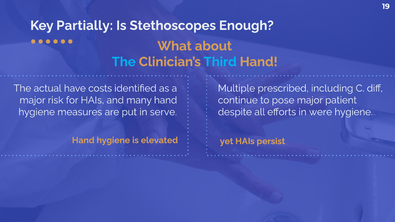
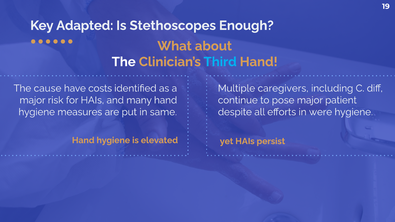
Partially: Partially -> Adapted
The at (124, 62) colour: light blue -> white
actual: actual -> cause
prescribed: prescribed -> caregivers
serve: serve -> same
